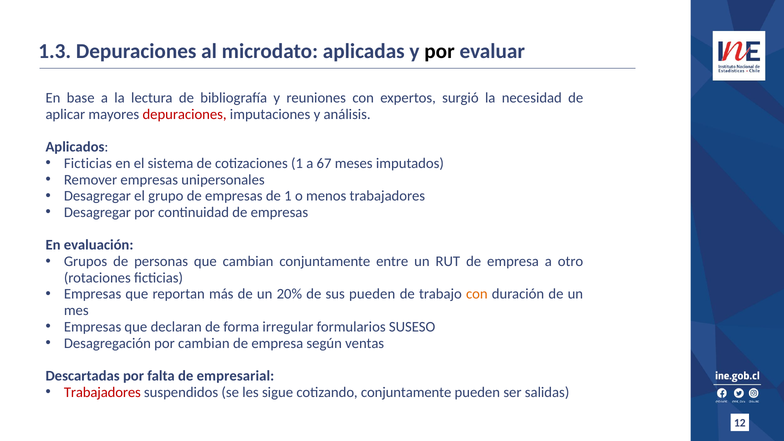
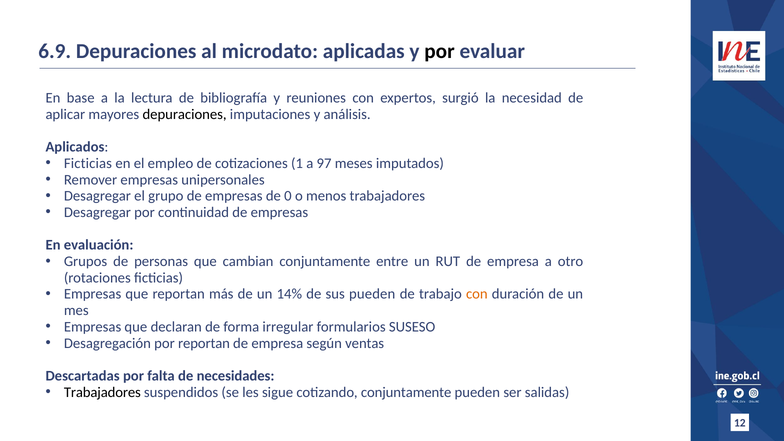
1.3: 1.3 -> 6.9
depuraciones at (185, 114) colour: red -> black
sistema: sistema -> empleo
67: 67 -> 97
de 1: 1 -> 0
20%: 20% -> 14%
por cambian: cambian -> reportan
empresarial: empresarial -> necesidades
Trabajadores at (102, 392) colour: red -> black
